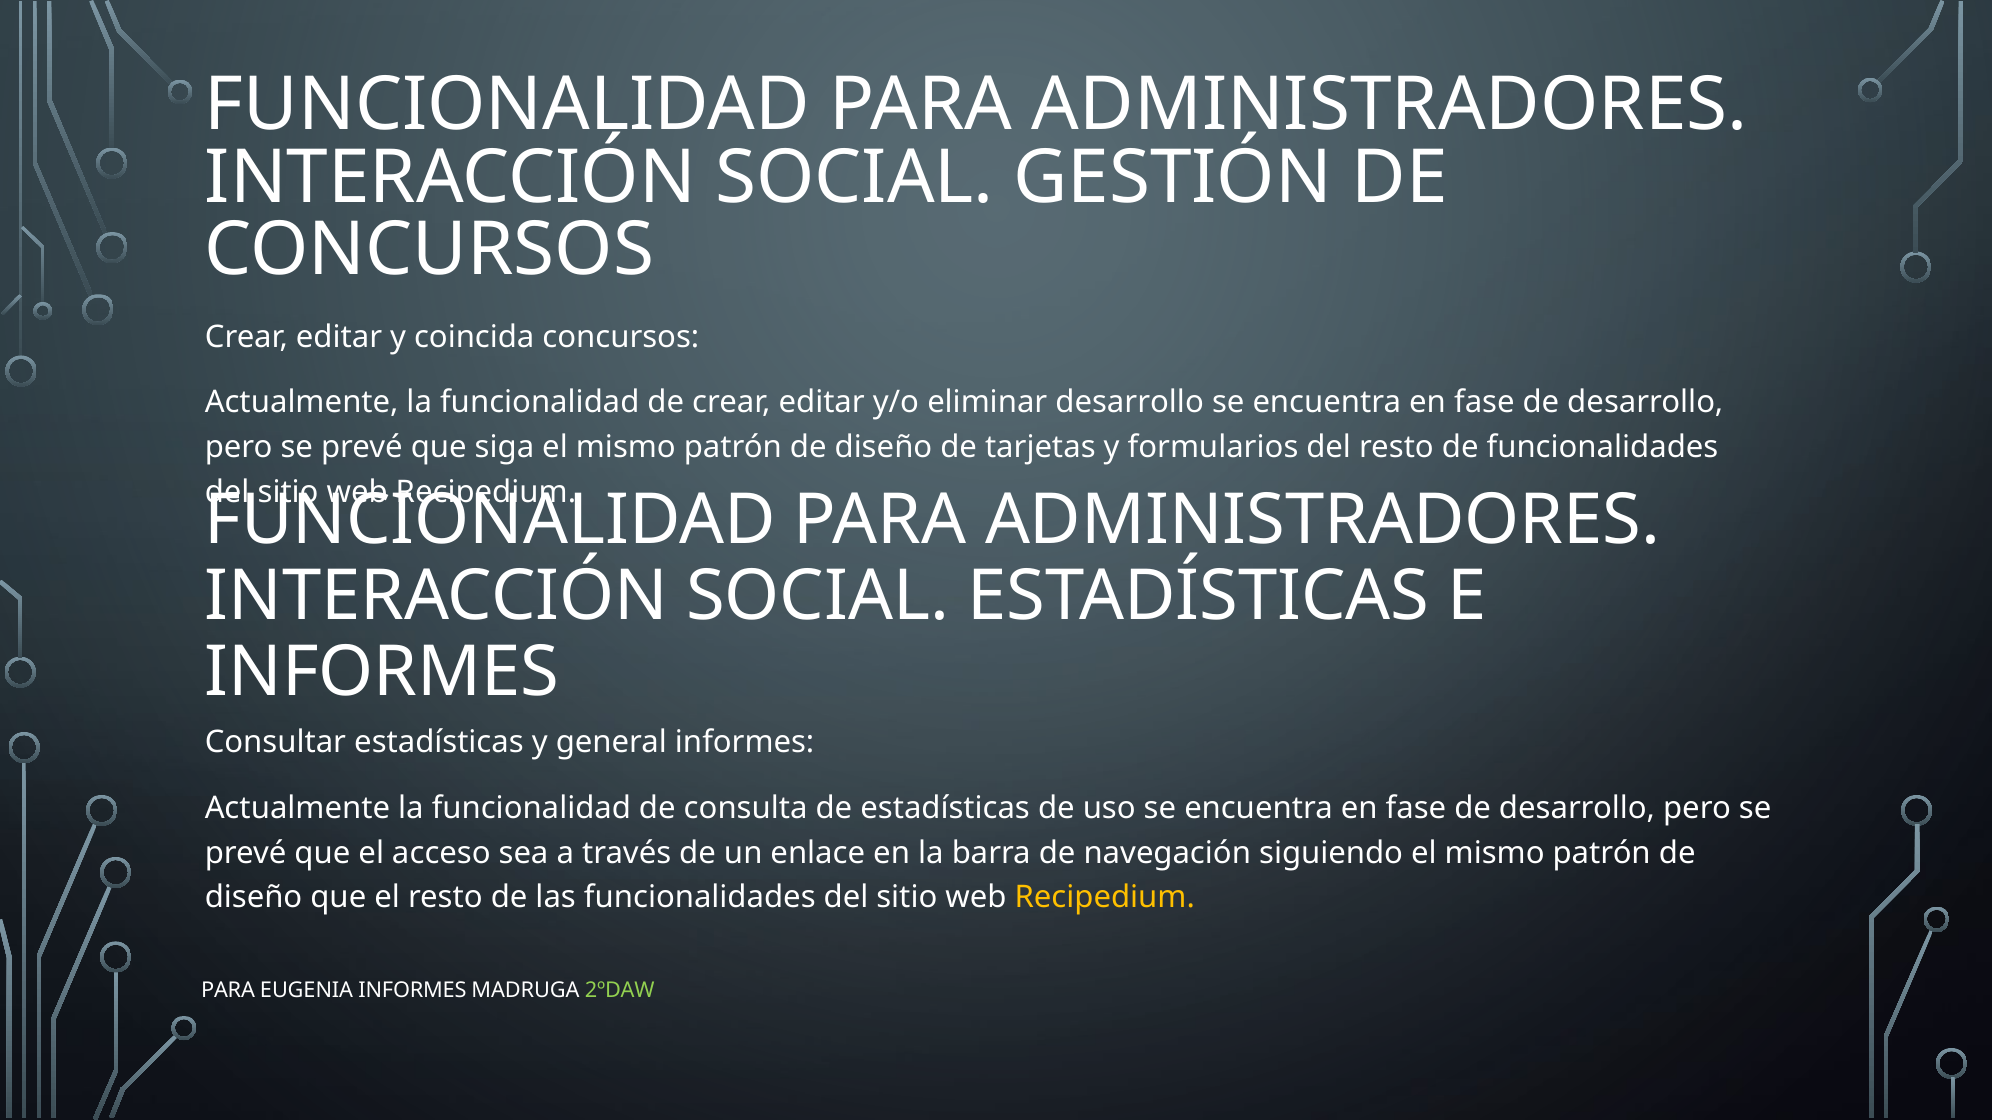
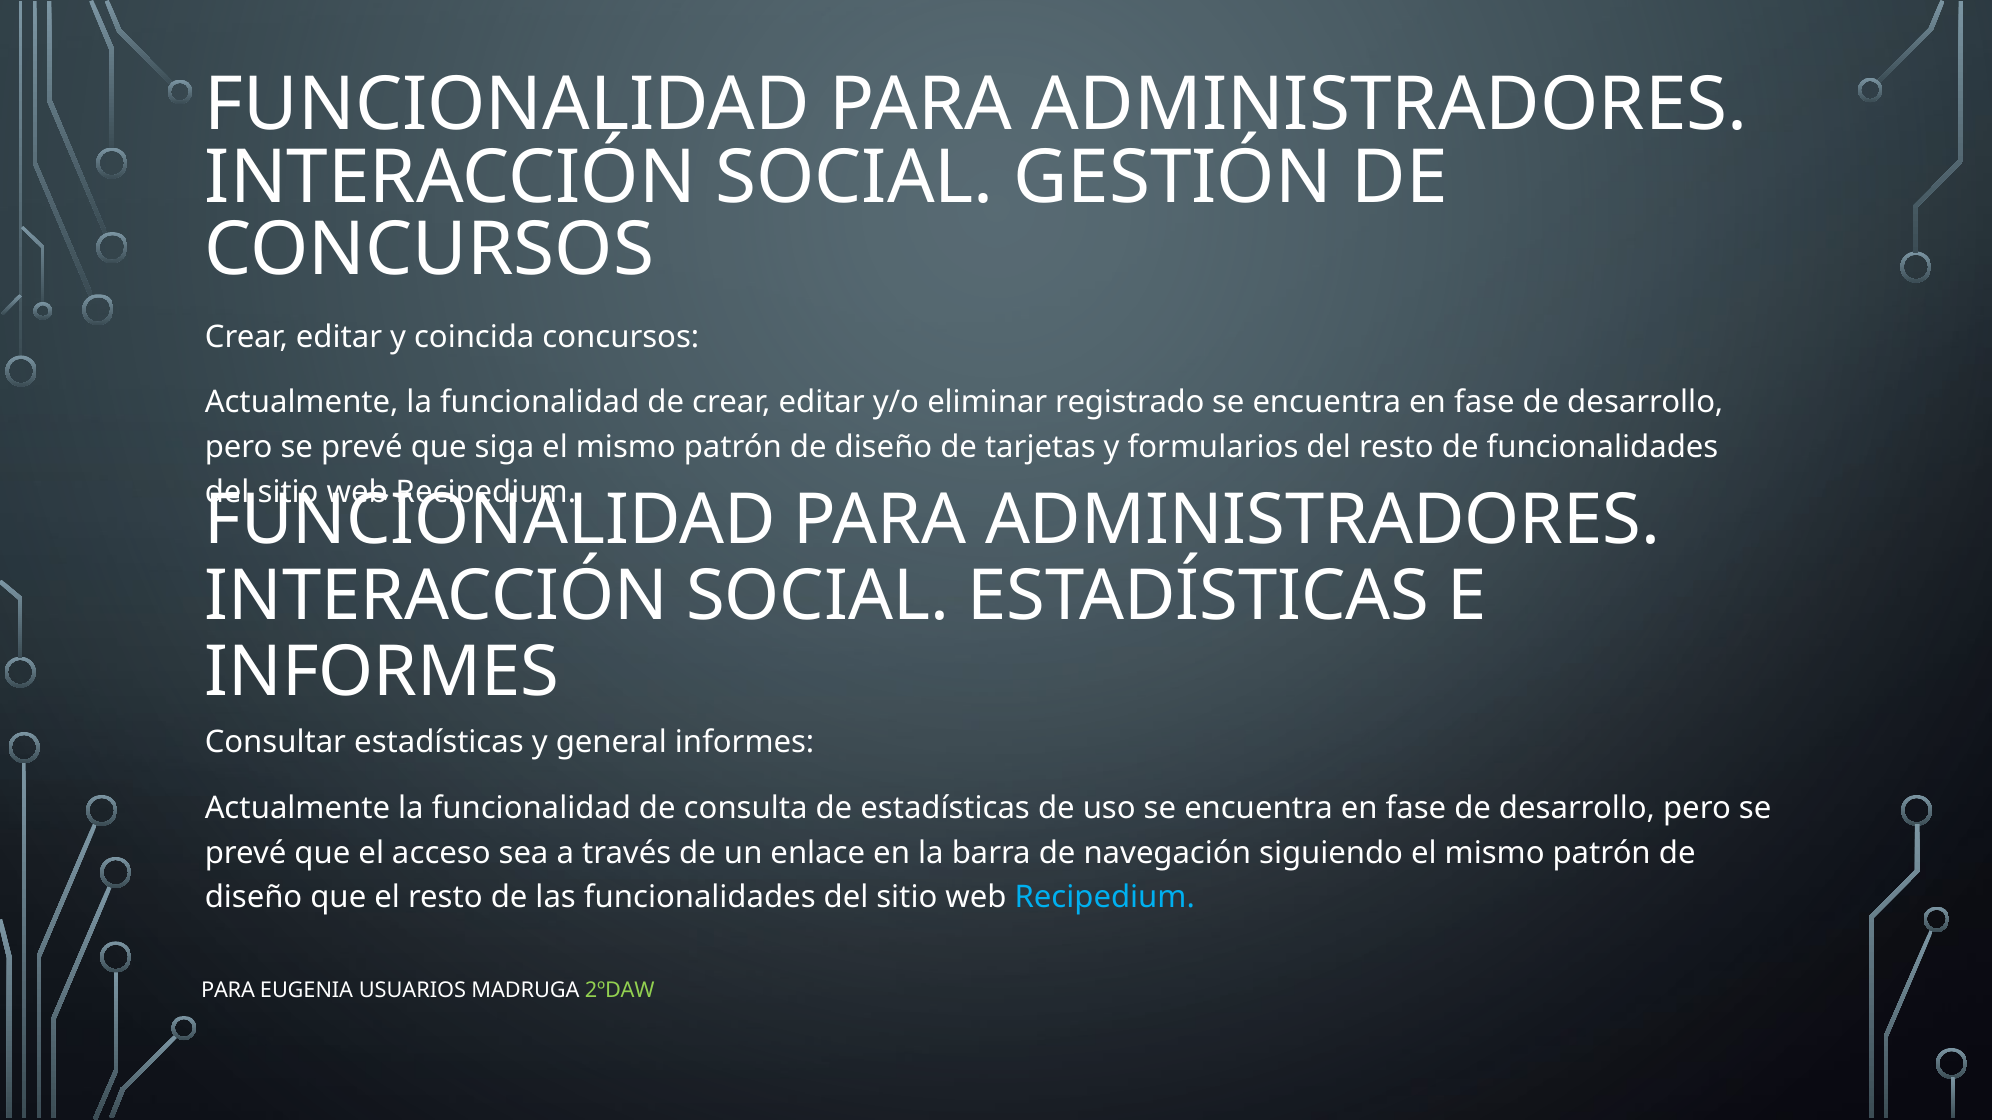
eliminar desarrollo: desarrollo -> registrado
Recipedium at (1105, 898) colour: yellow -> light blue
EUGENIA INFORMES: INFORMES -> USUARIOS
